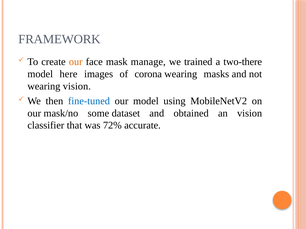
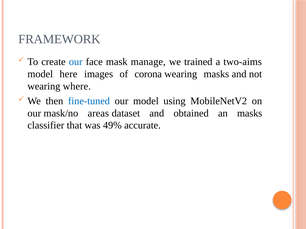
our at (76, 62) colour: orange -> blue
two-there: two-there -> two-aims
wearing vision: vision -> where
some: some -> areas
an vision: vision -> masks
72%: 72% -> 49%
